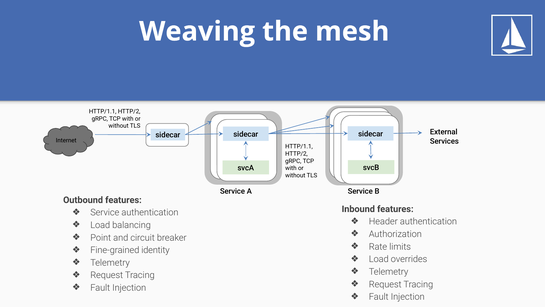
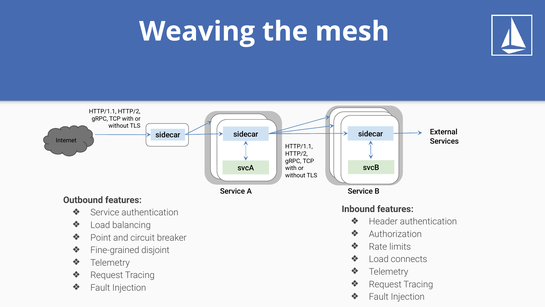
identity: identity -> disjoint
overrides: overrides -> connects
